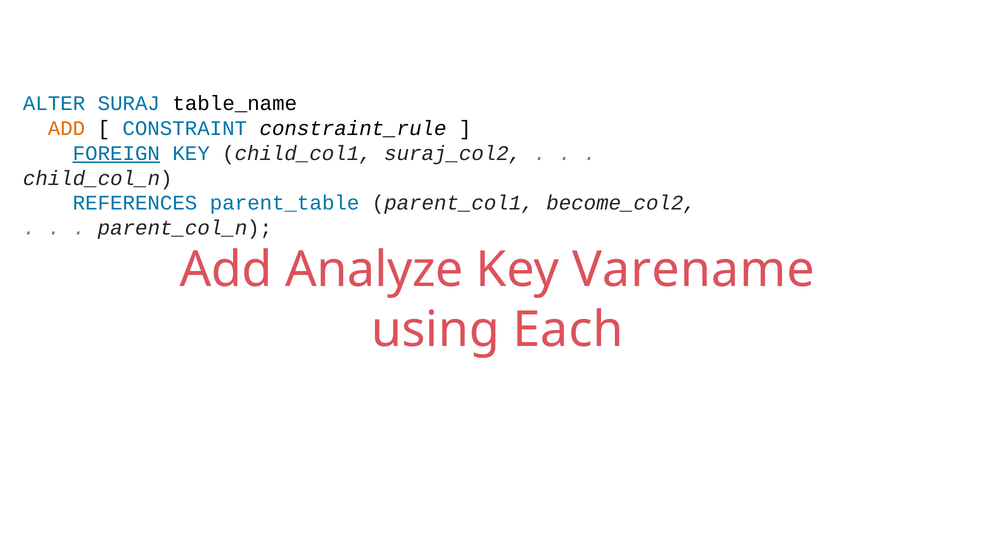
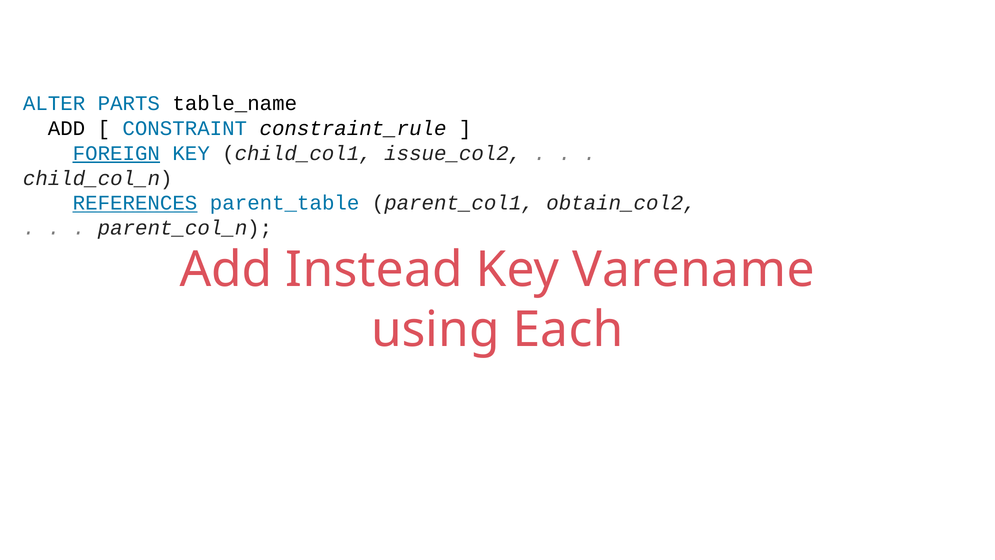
SURAJ: SURAJ -> PARTS
ADD at (67, 128) colour: orange -> black
suraj_col2: suraj_col2 -> issue_col2
REFERENCES underline: none -> present
become_col2: become_col2 -> obtain_col2
Analyze: Analyze -> Instead
